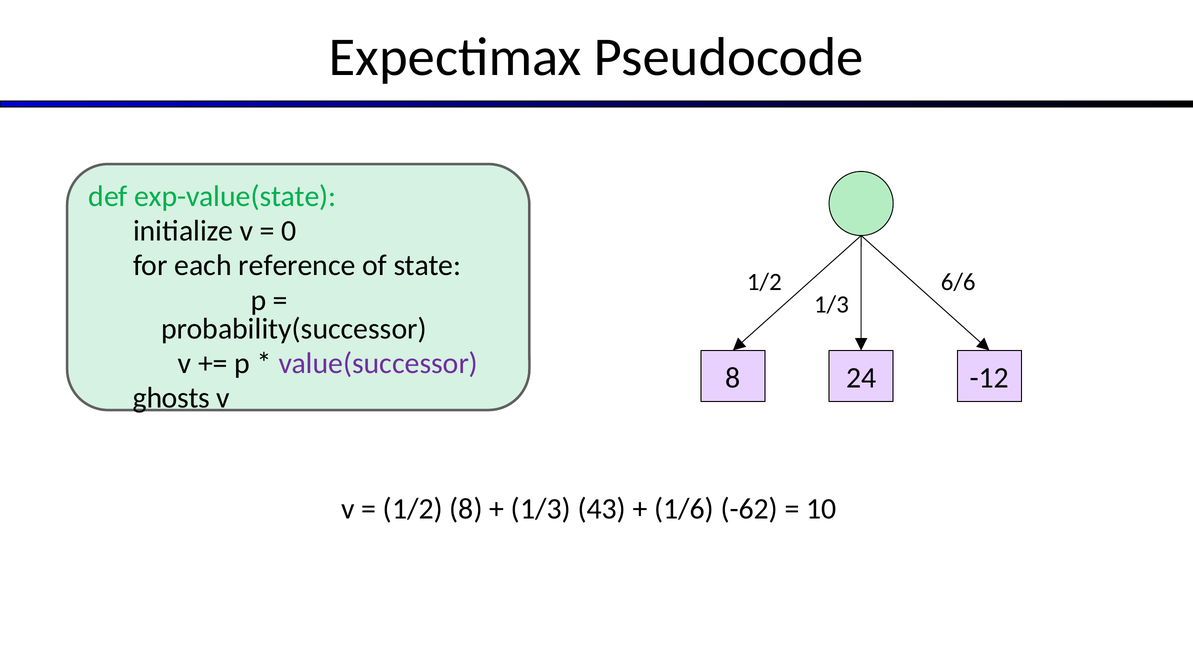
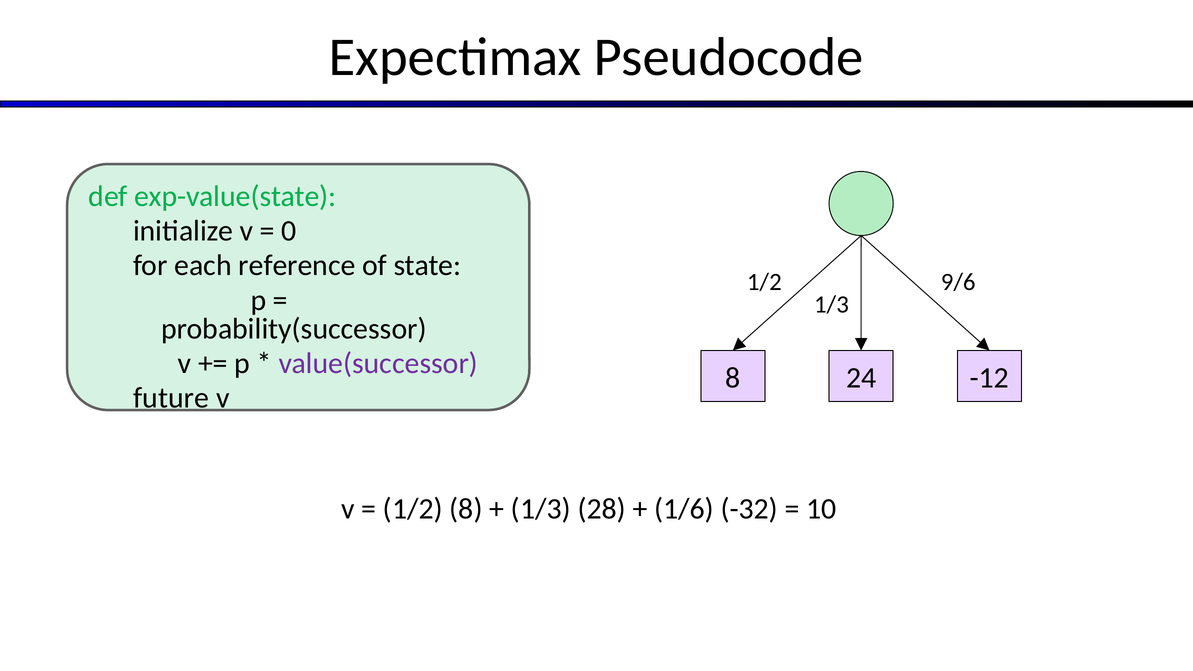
6/6: 6/6 -> 9/6
ghosts: ghosts -> future
43: 43 -> 28
-62: -62 -> -32
